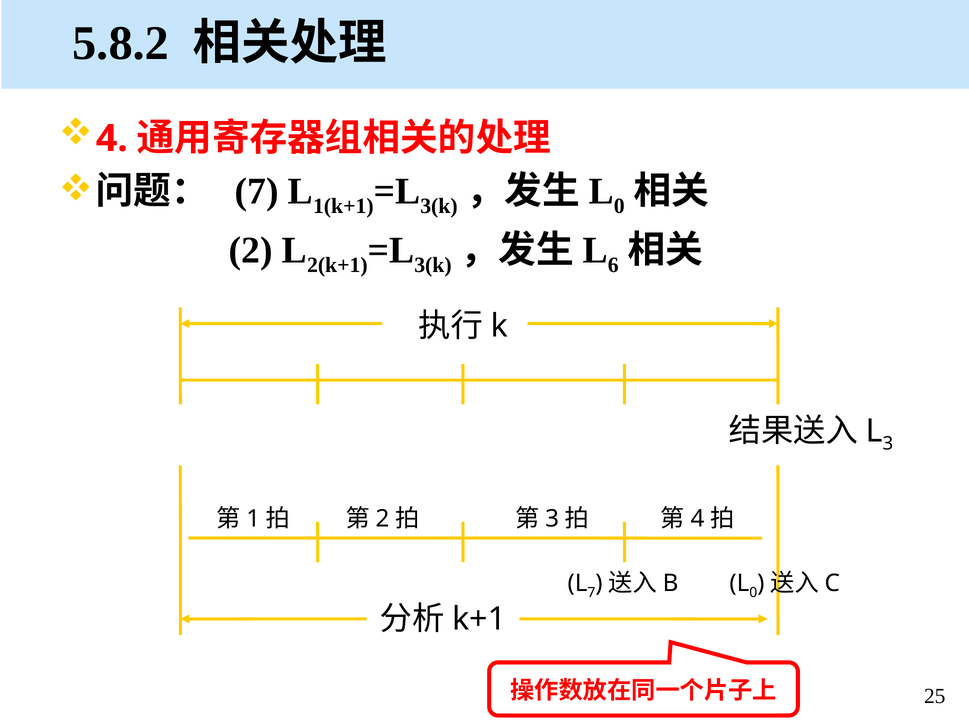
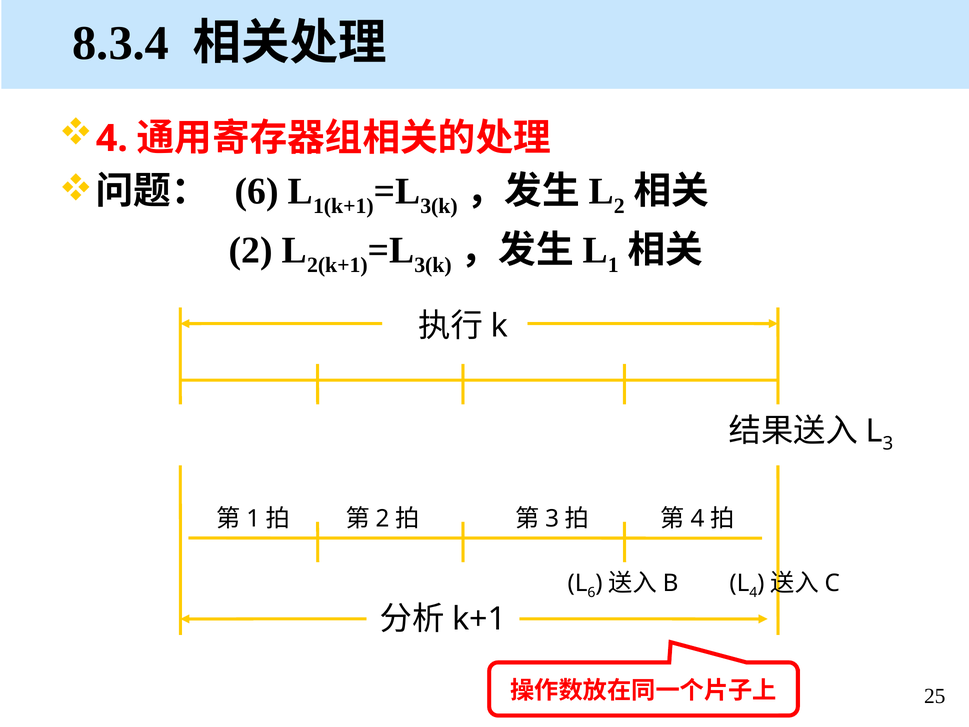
5.8.2: 5.8.2 -> 8.3.4
7 at (257, 191): 7 -> 6
0 at (619, 206): 0 -> 2
6: 6 -> 1
7 at (591, 592): 7 -> 6
0 at (753, 592): 0 -> 4
